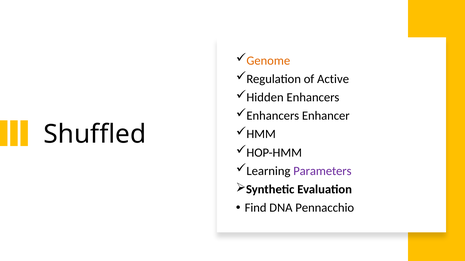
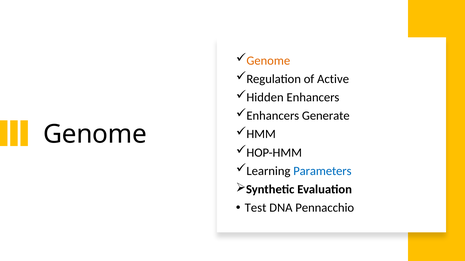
Enhancer: Enhancer -> Generate
Shuffled at (95, 134): Shuffled -> Genome
Parameters colour: purple -> blue
Find: Find -> Test
